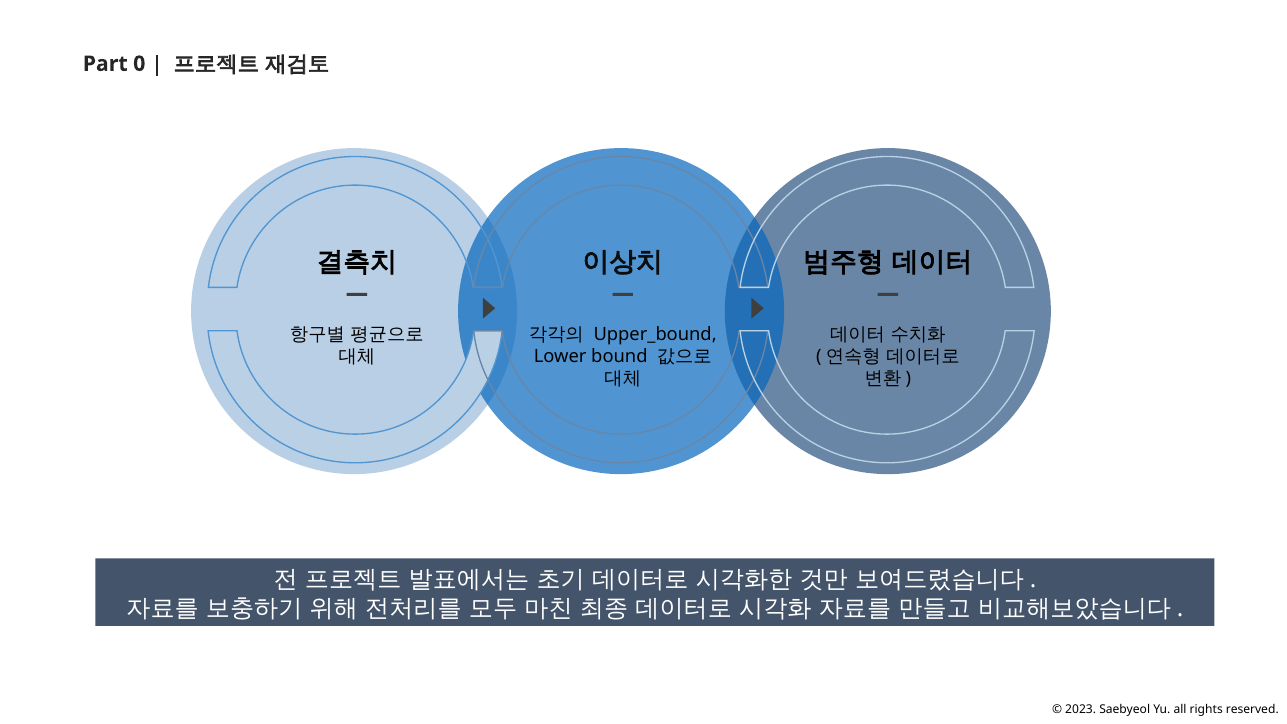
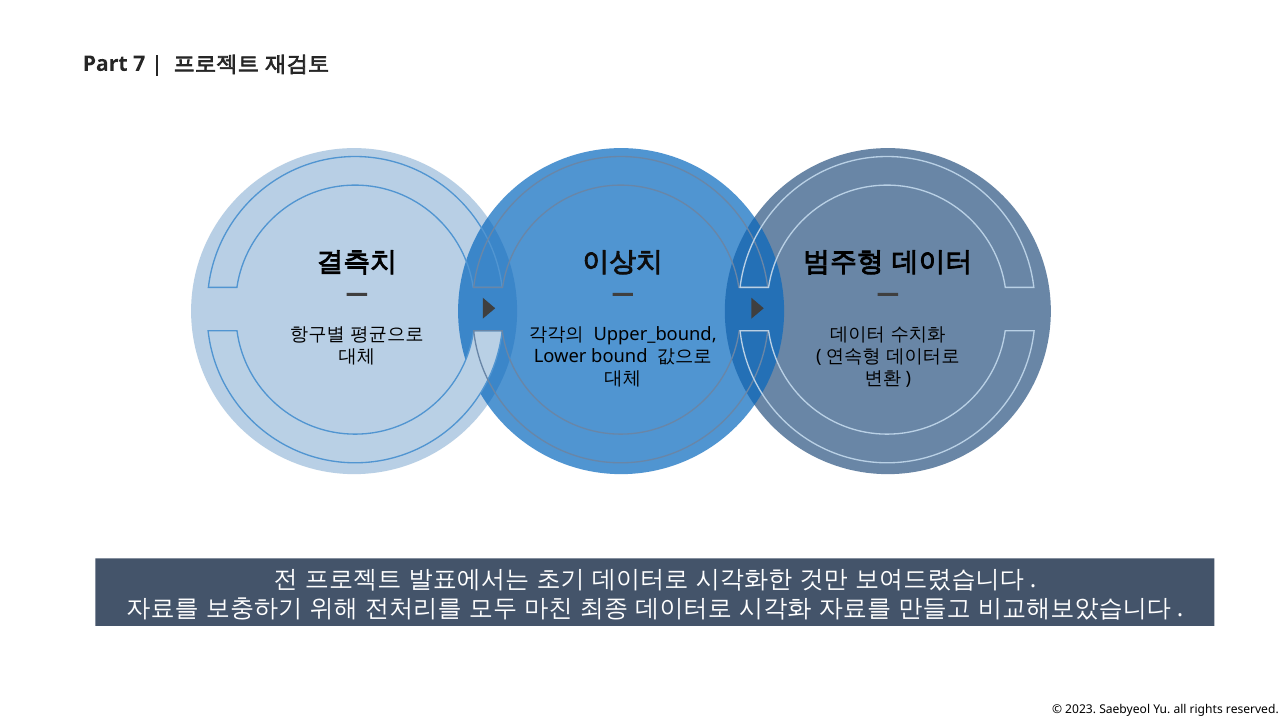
0: 0 -> 7
